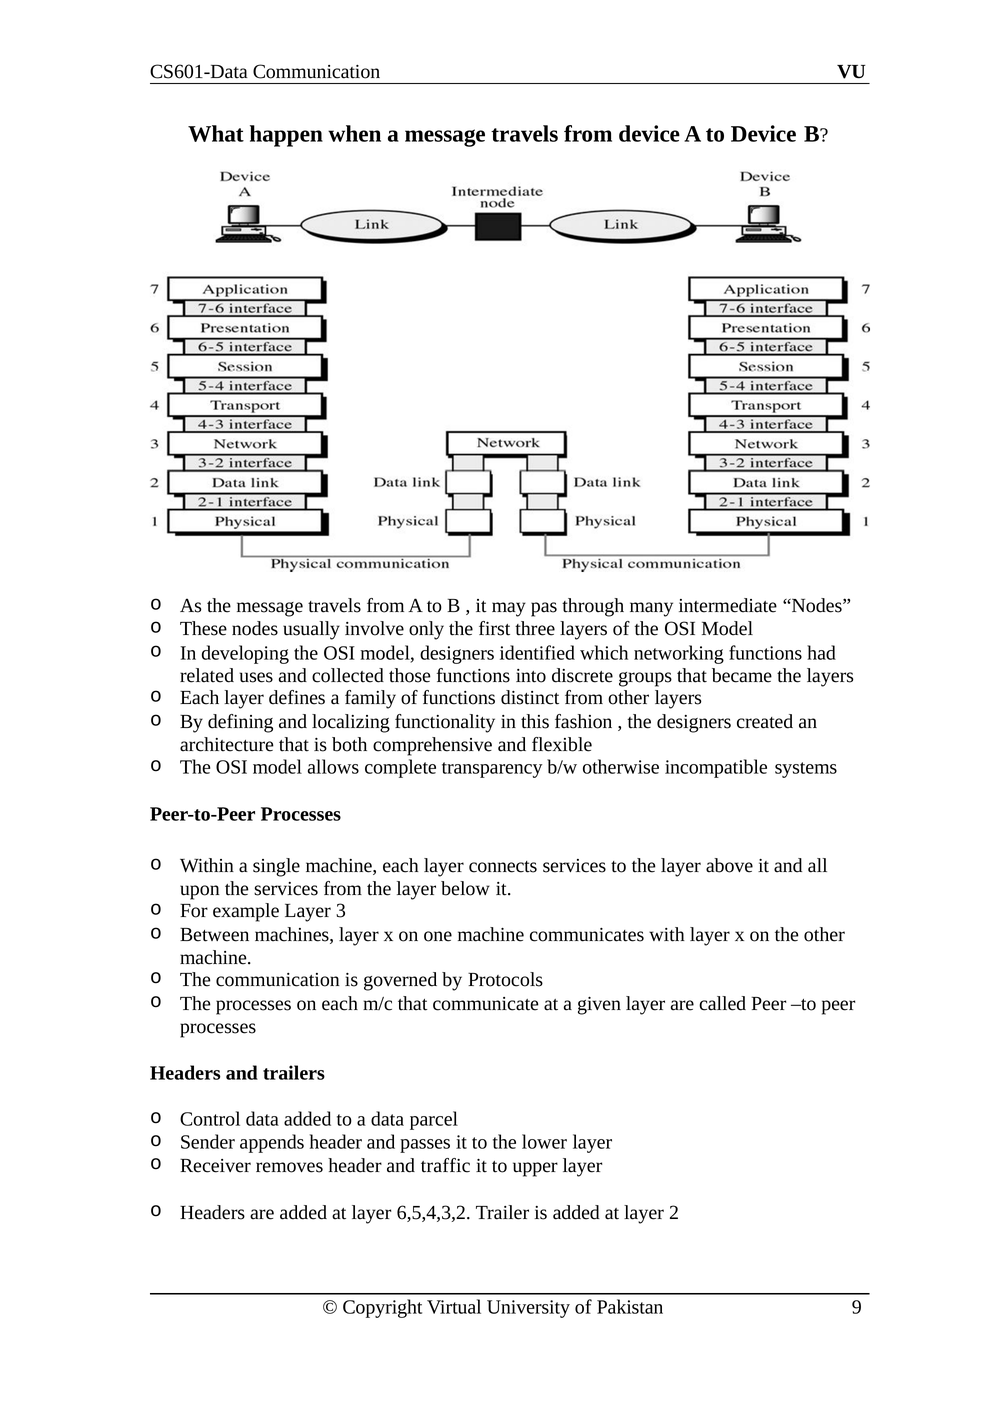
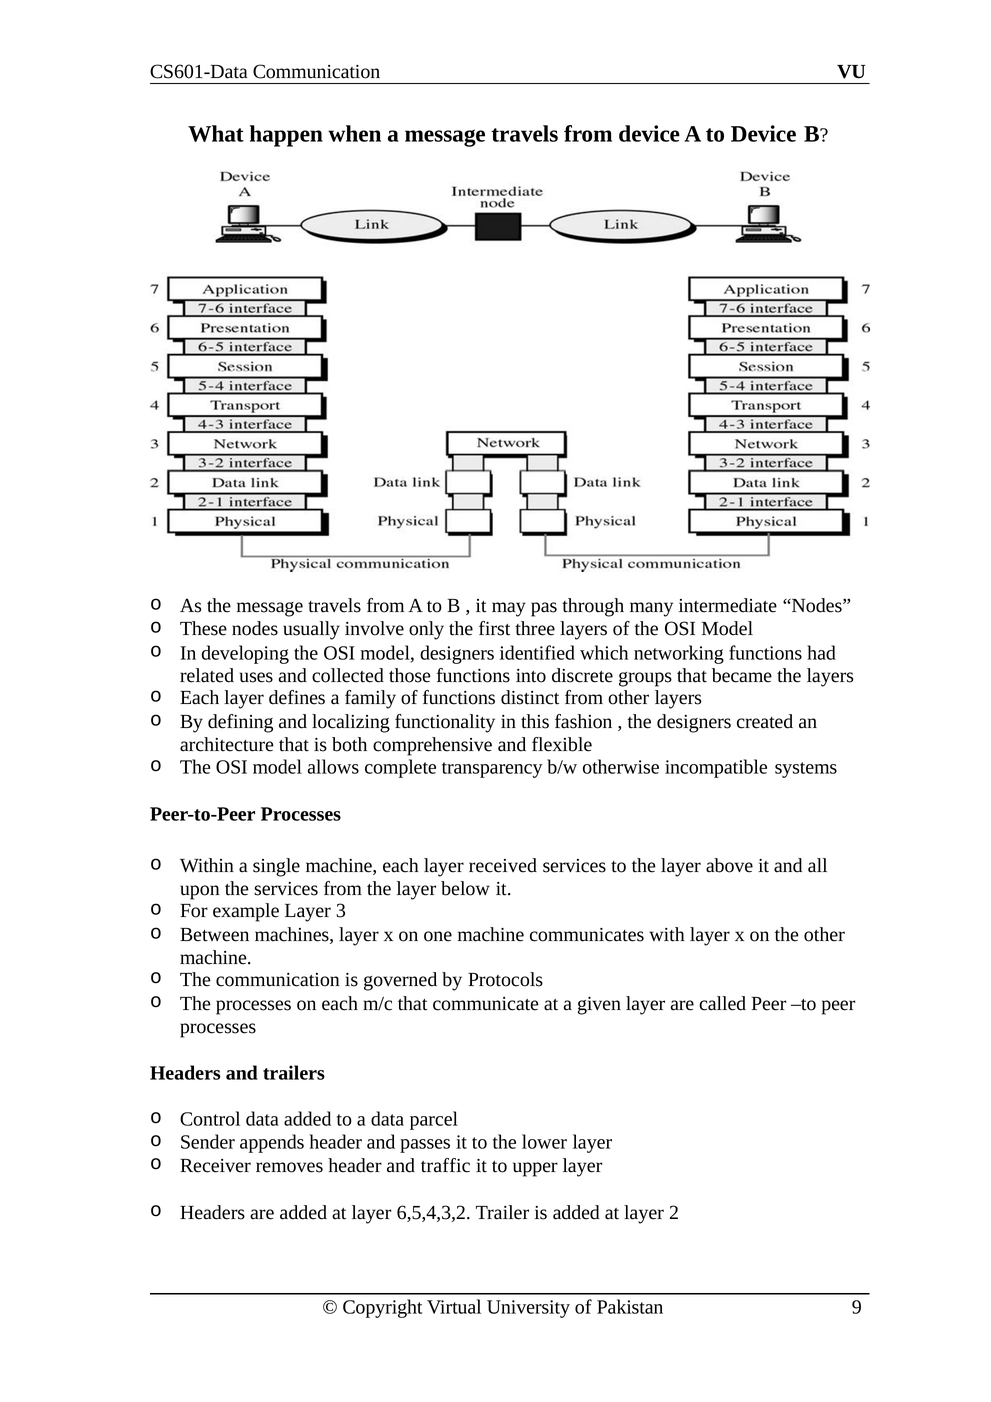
connects: connects -> received
